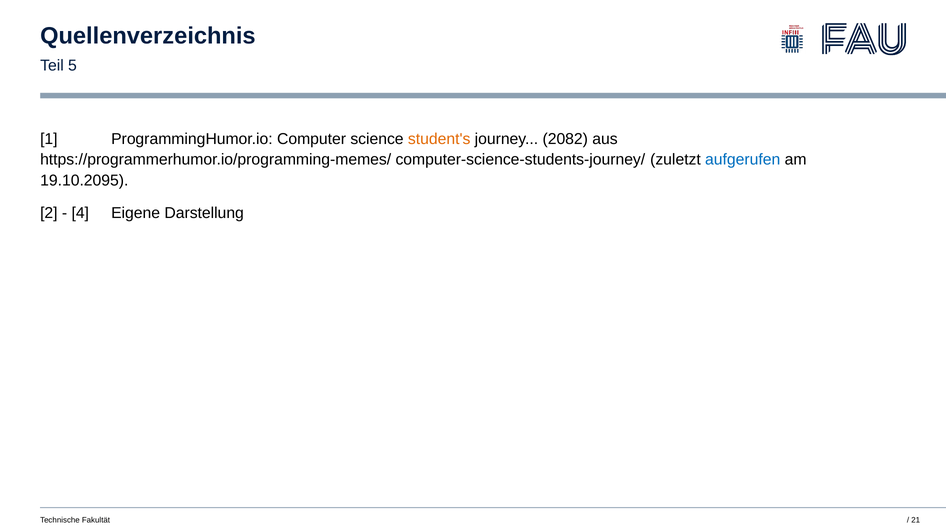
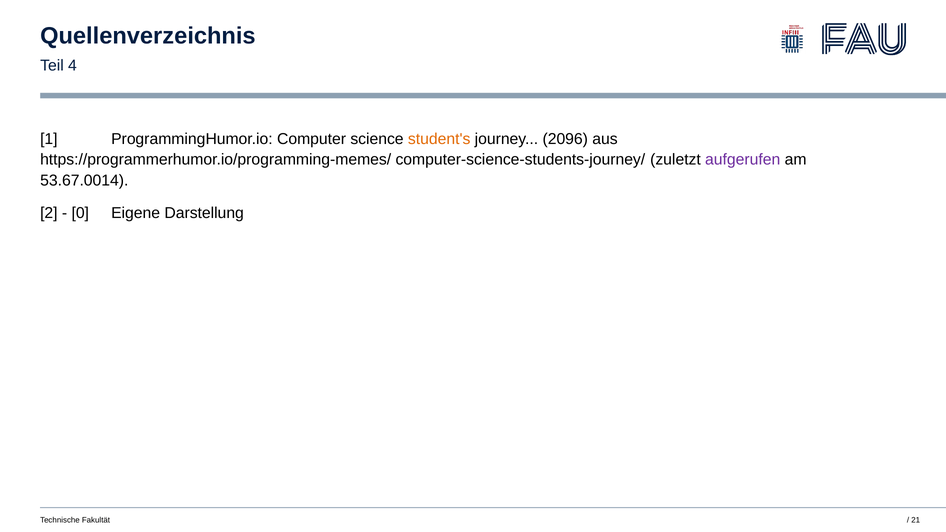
5: 5 -> 4
2082: 2082 -> 2096
aufgerufen colour: blue -> purple
19.10.2095: 19.10.2095 -> 53.67.0014
4: 4 -> 0
